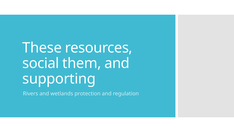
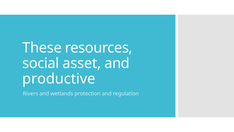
them: them -> asset
supporting: supporting -> productive
